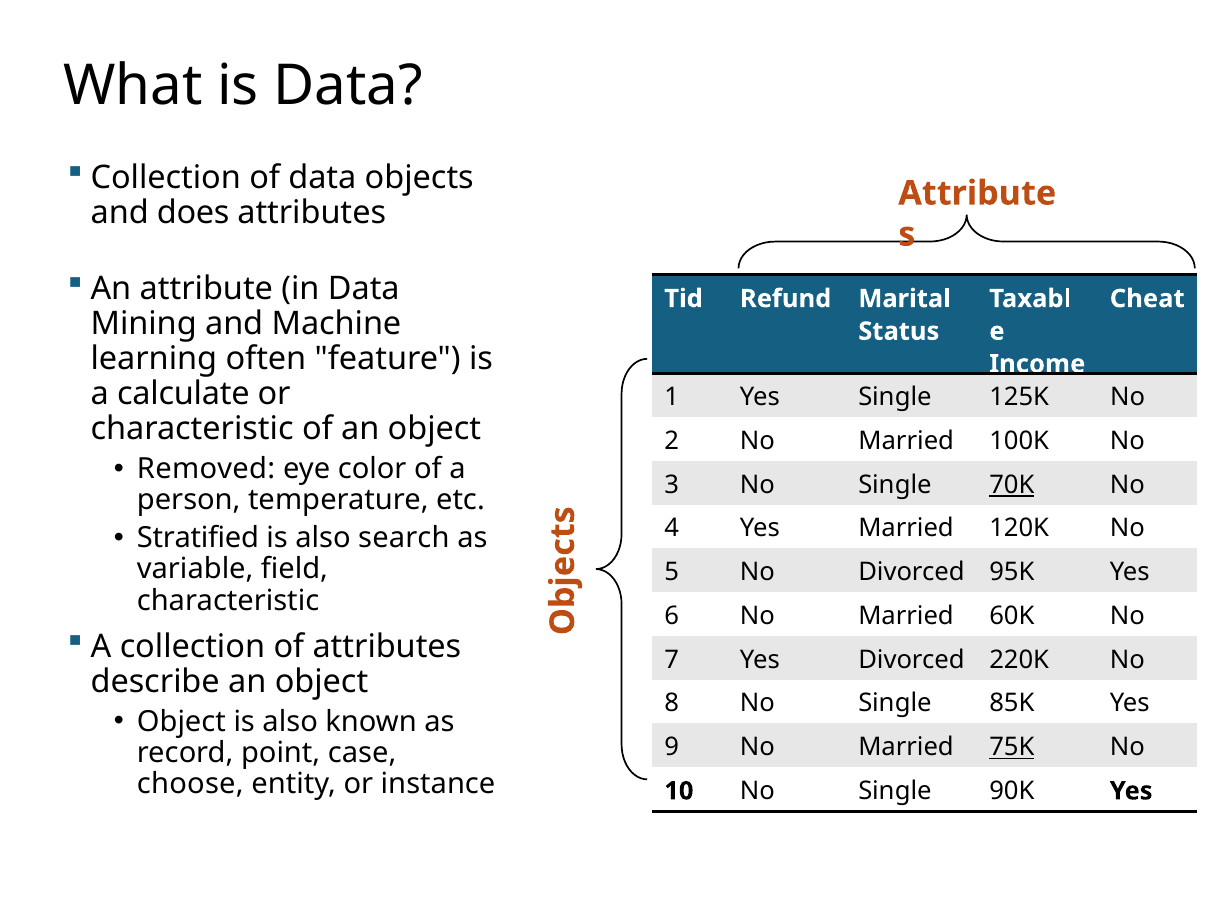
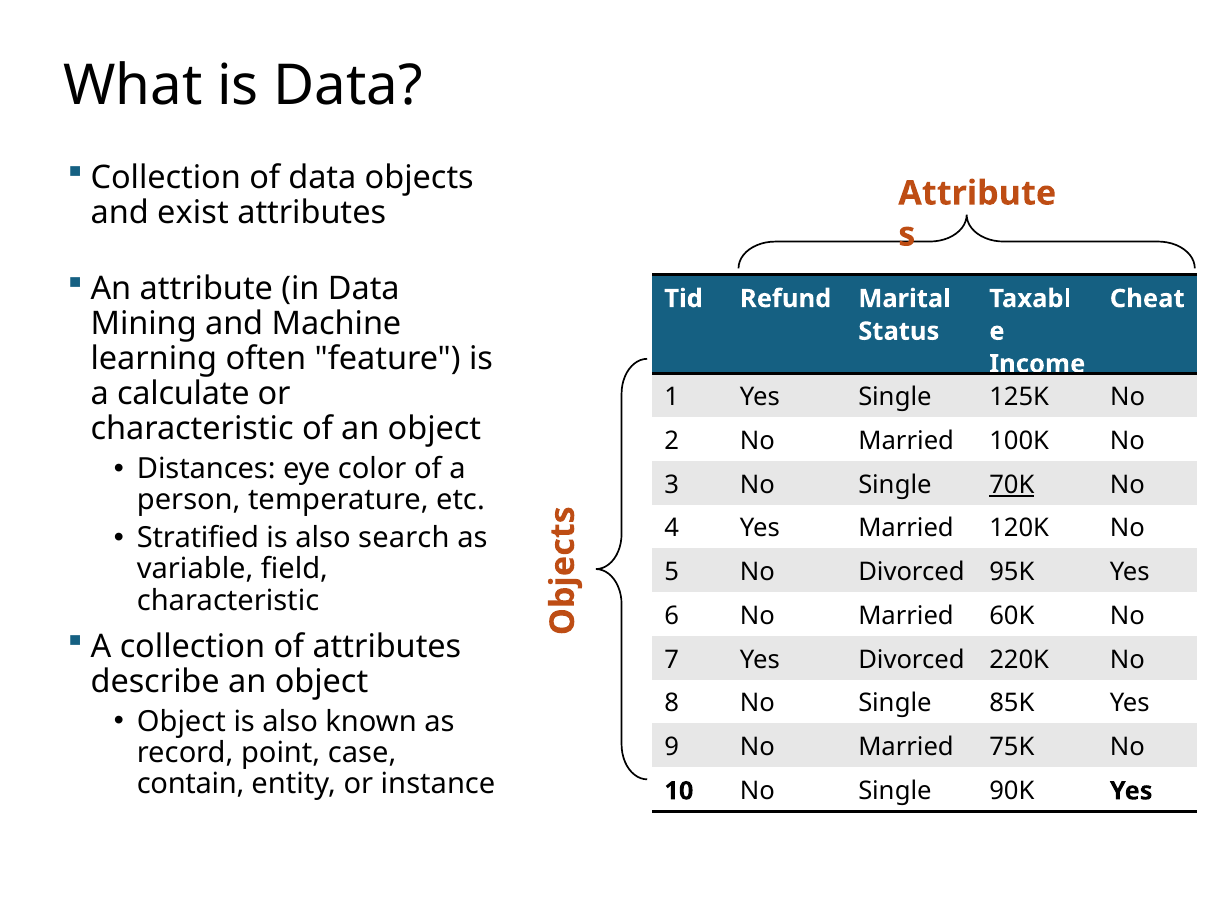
does: does -> exist
Removed: Removed -> Distances
75K underline: present -> none
choose: choose -> contain
